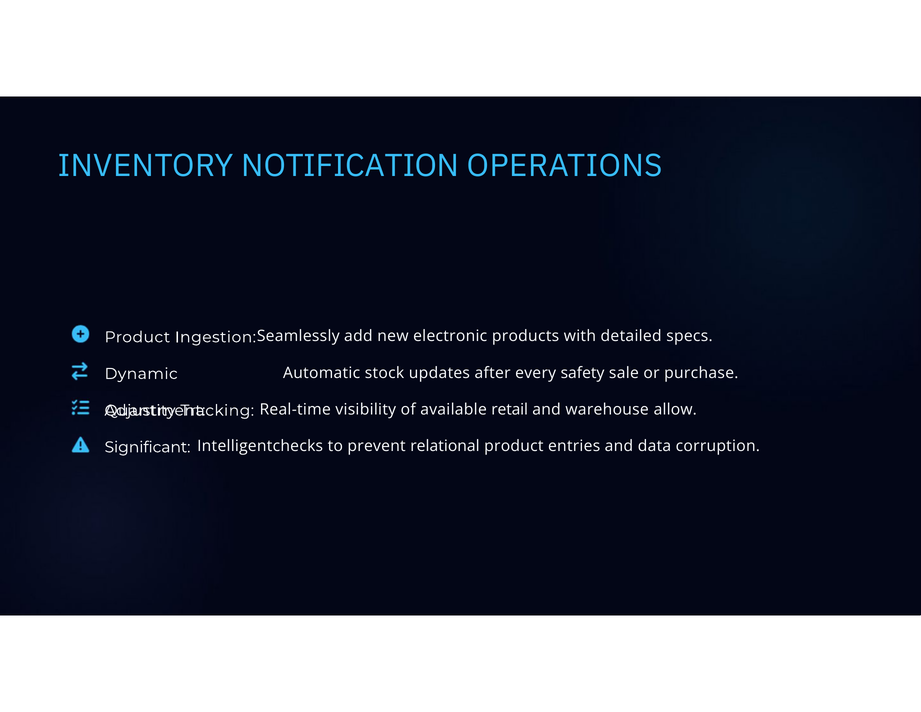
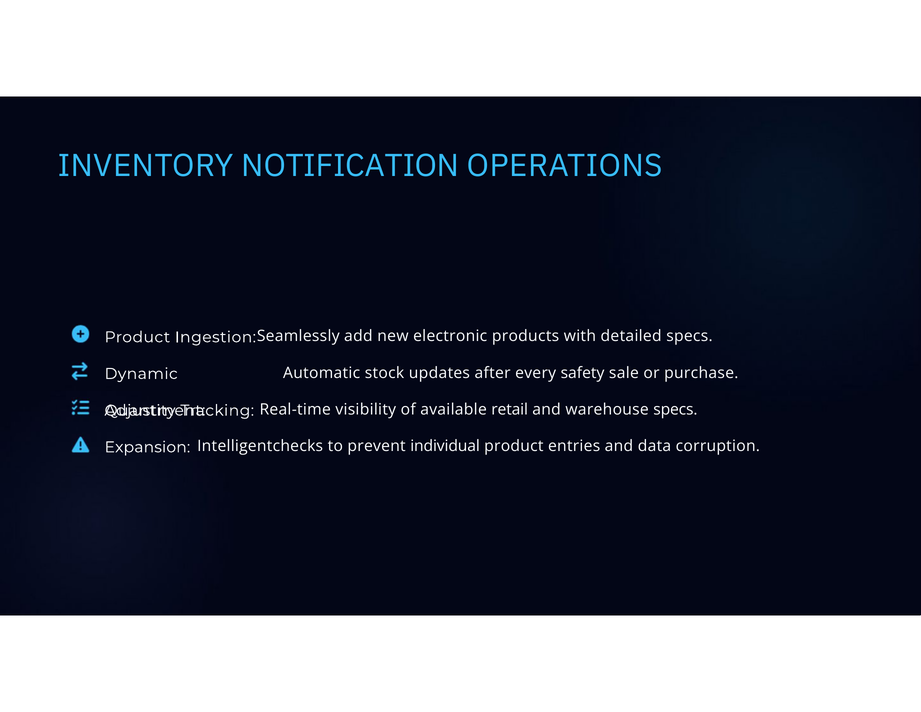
warehouse allow: allow -> specs
relational: relational -> individual
Significant: Significant -> Expansion
